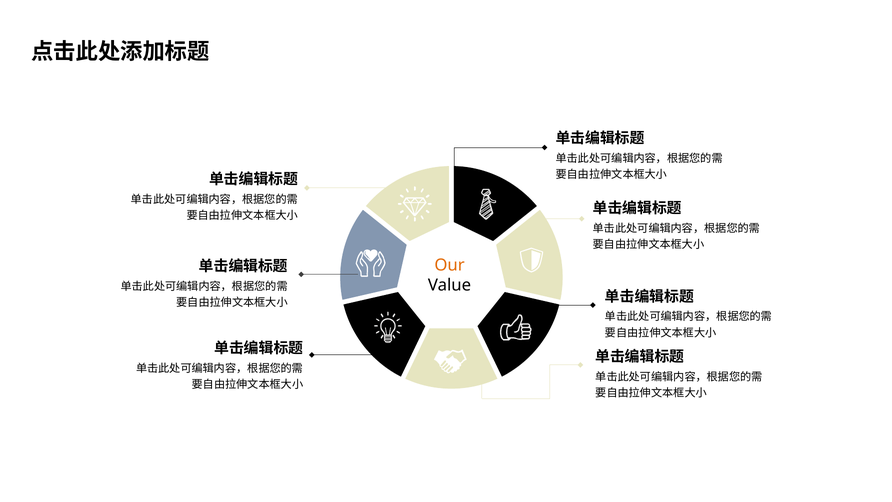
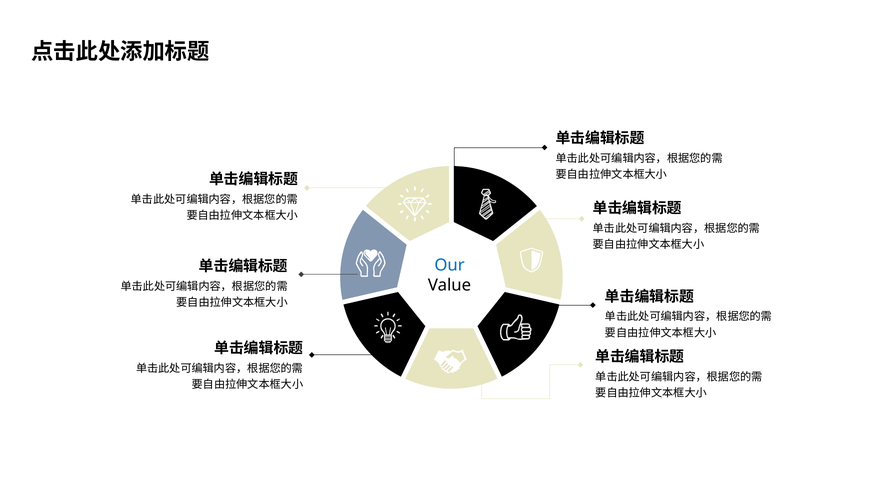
Our colour: orange -> blue
